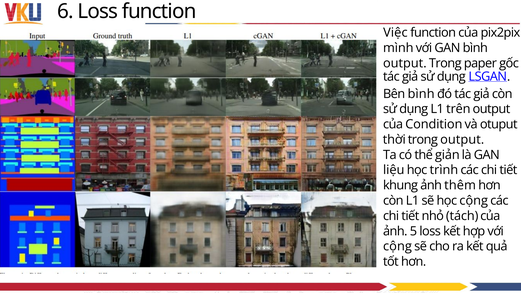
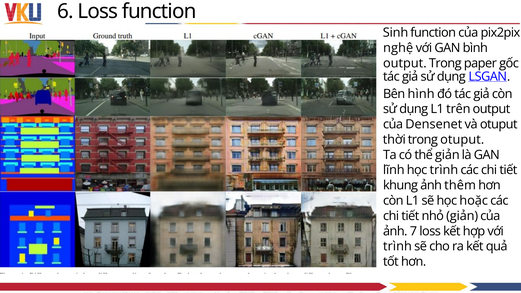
Việc: Việc -> Sinh
mình: mình -> nghệ
Bên bình: bình -> hình
Condition: Condition -> Densenet
trong output: output -> otuput
liệu: liệu -> lĩnh
học cộng: cộng -> hoặc
nhỏ tách: tách -> giản
5: 5 -> 7
cộng at (397, 247): cộng -> trình
